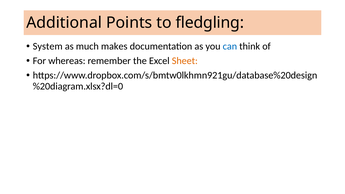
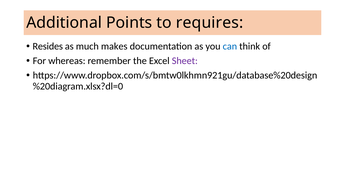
fledgling: fledgling -> requires
System: System -> Resides
Sheet colour: orange -> purple
